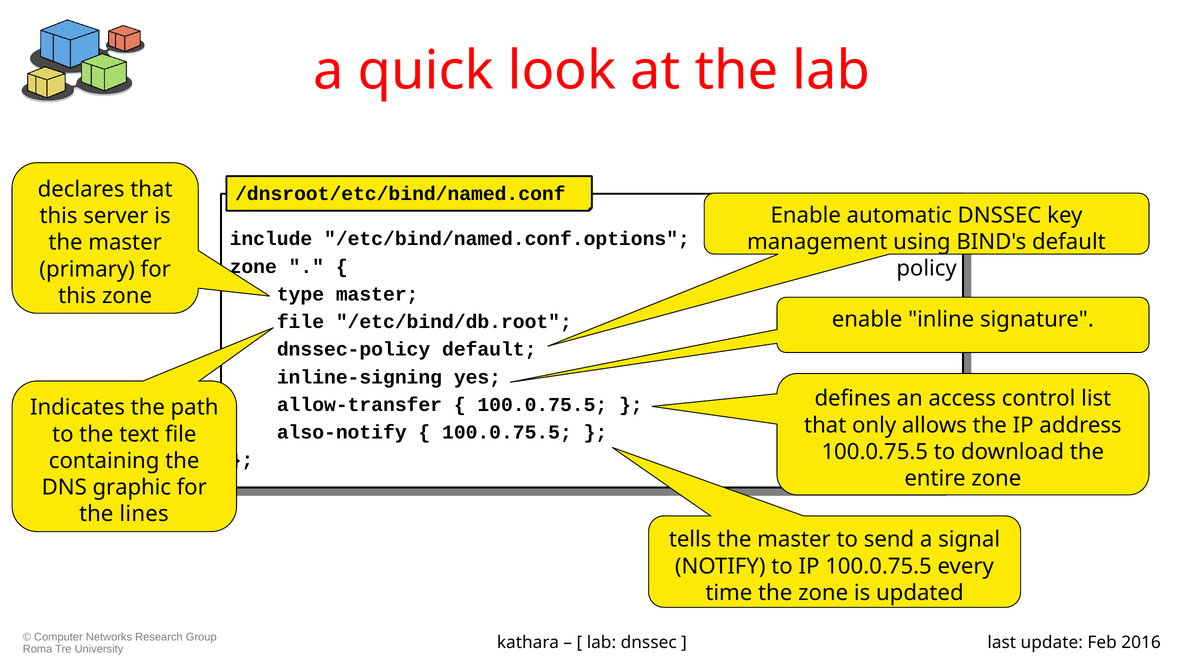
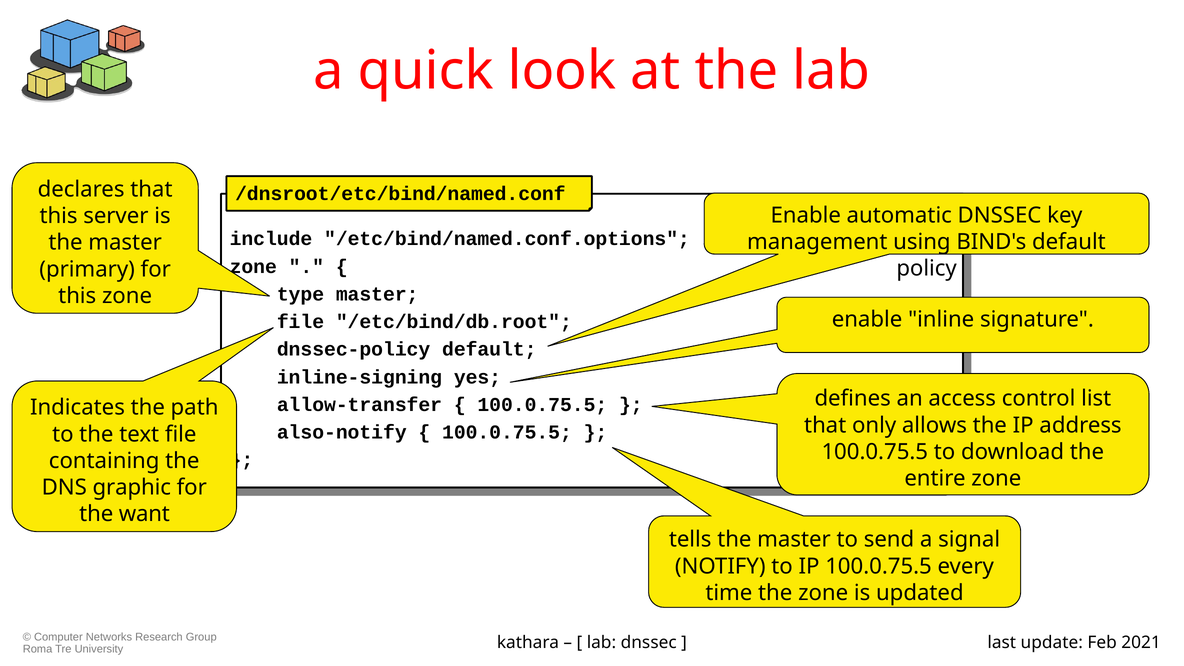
lines: lines -> want
2016: 2016 -> 2021
